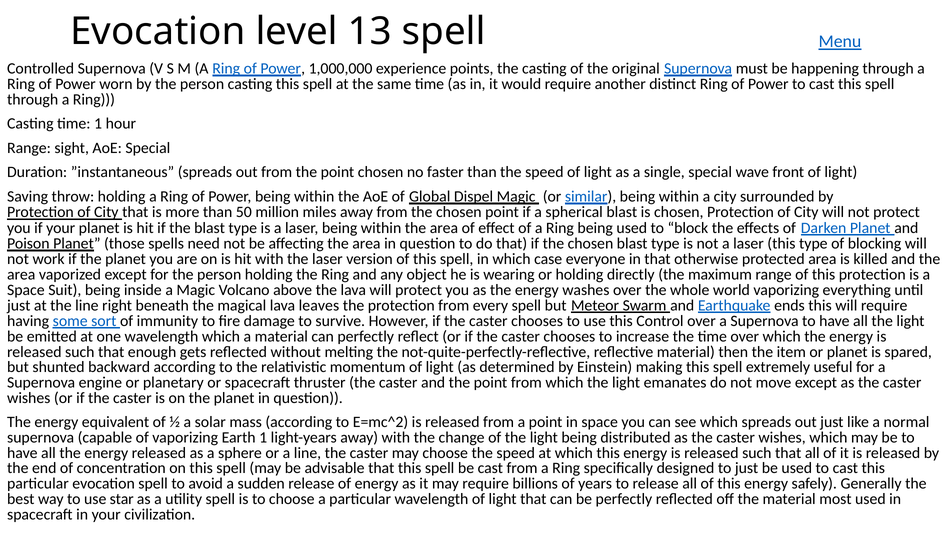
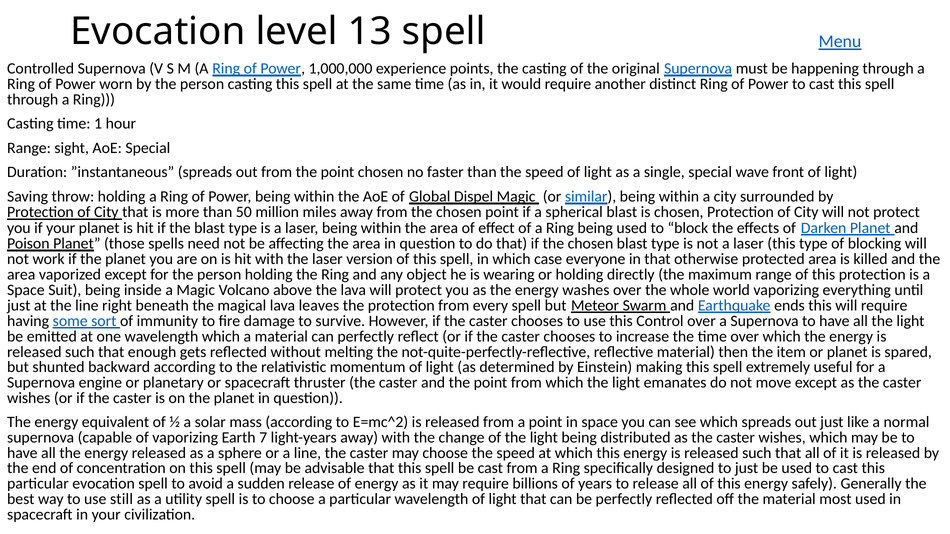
Earth 1: 1 -> 7
star: star -> still
